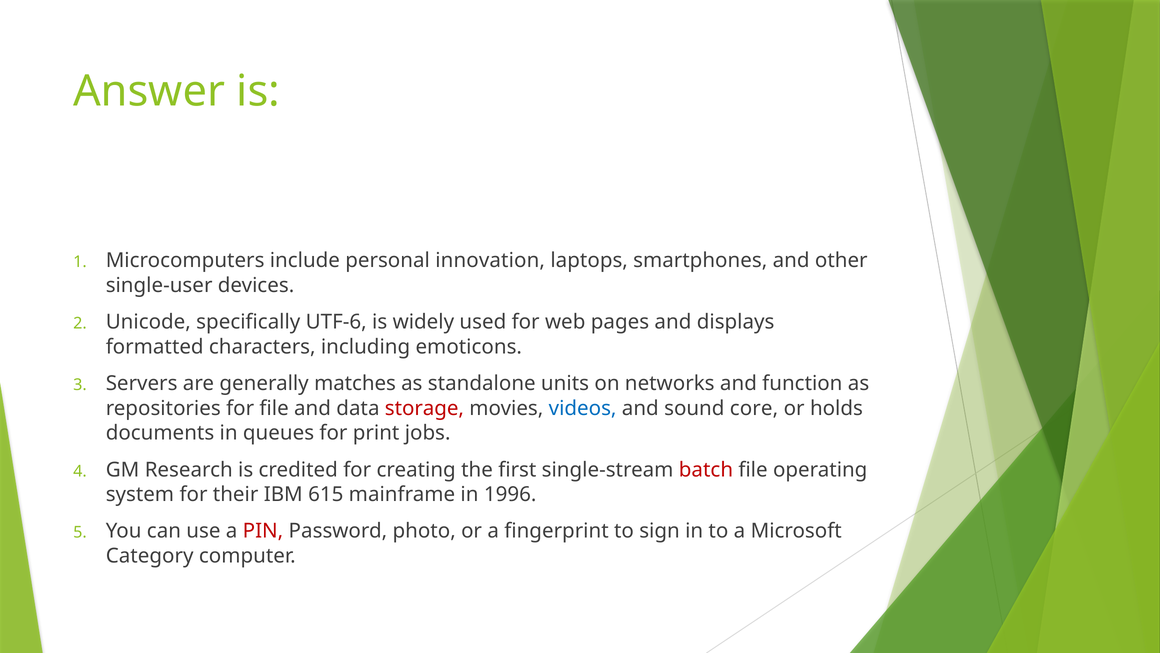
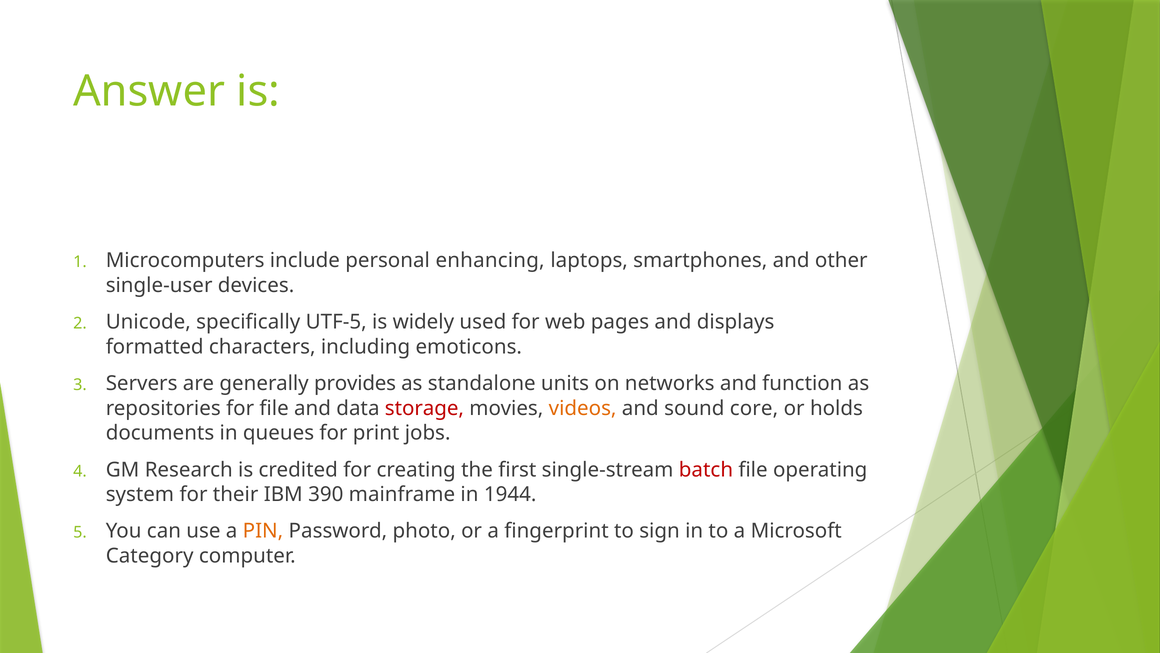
innovation: innovation -> enhancing
UTF-6: UTF-6 -> UTF-5
matches: matches -> provides
videos colour: blue -> orange
615: 615 -> 390
1996: 1996 -> 1944
PIN colour: red -> orange
